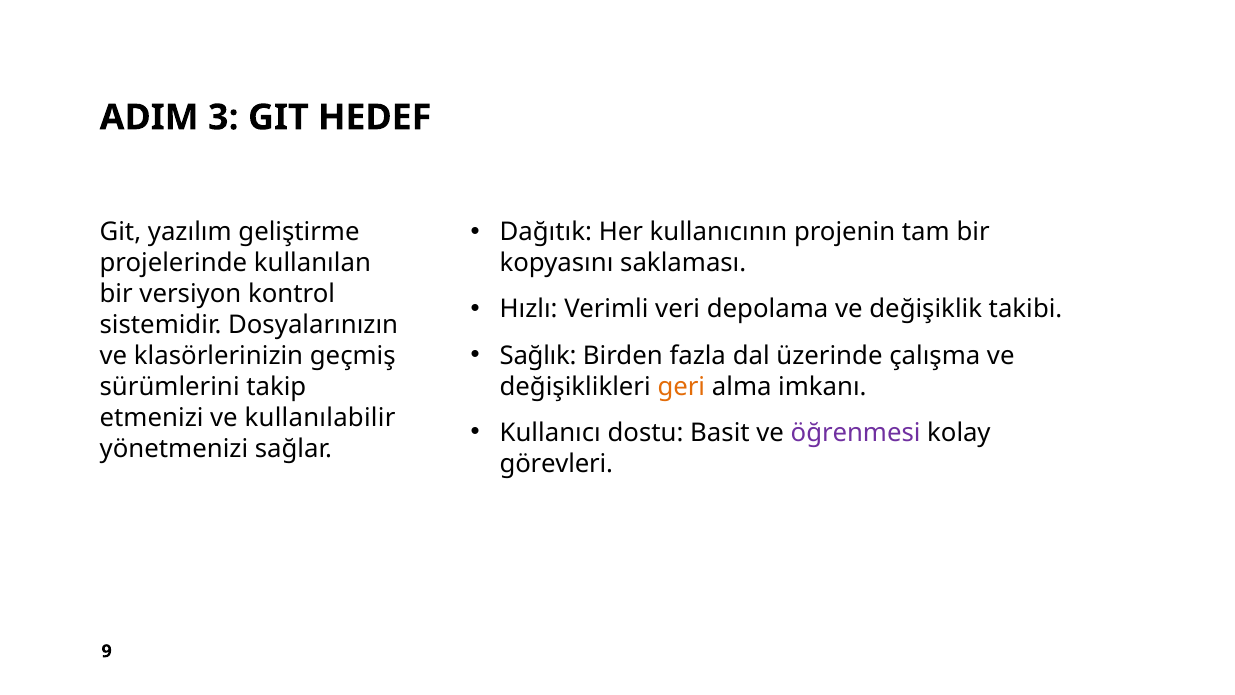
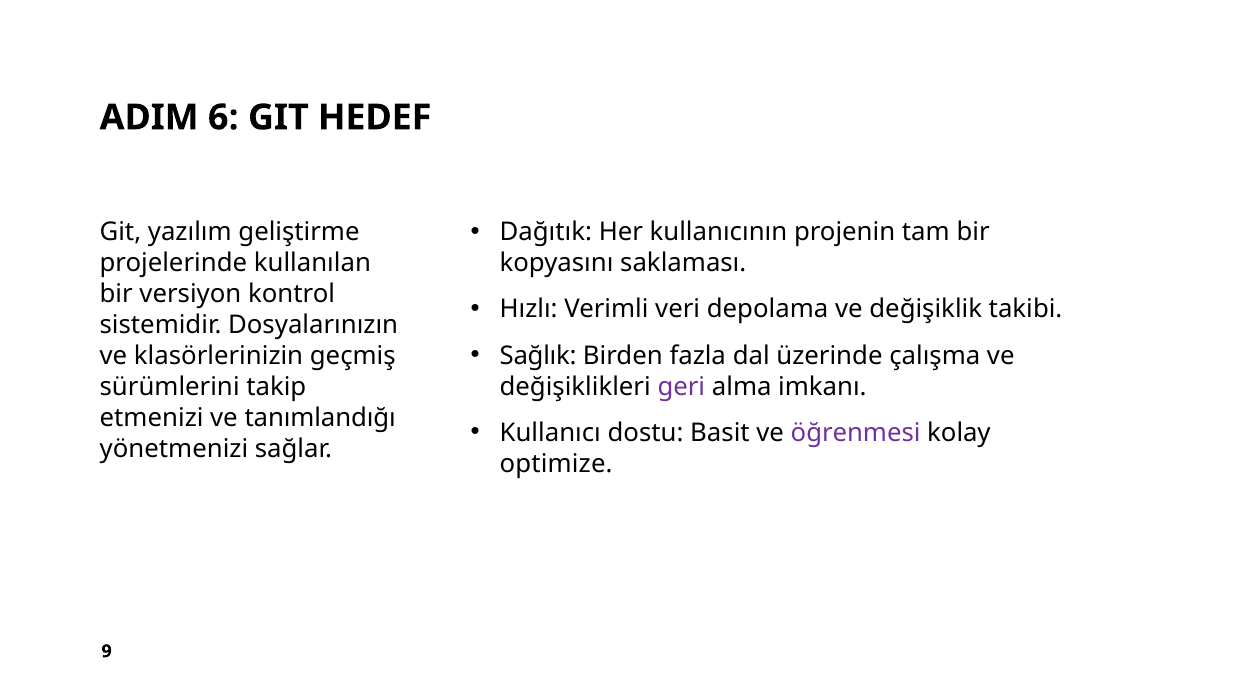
3: 3 -> 6
geri colour: orange -> purple
kullanılabilir: kullanılabilir -> tanımlandığı
görevleri: görevleri -> optimize
